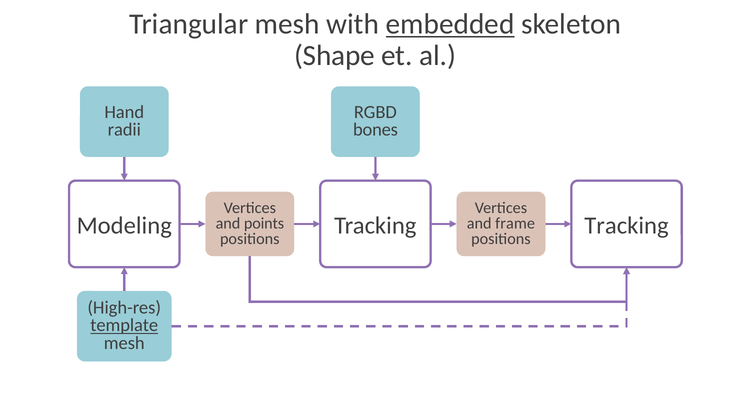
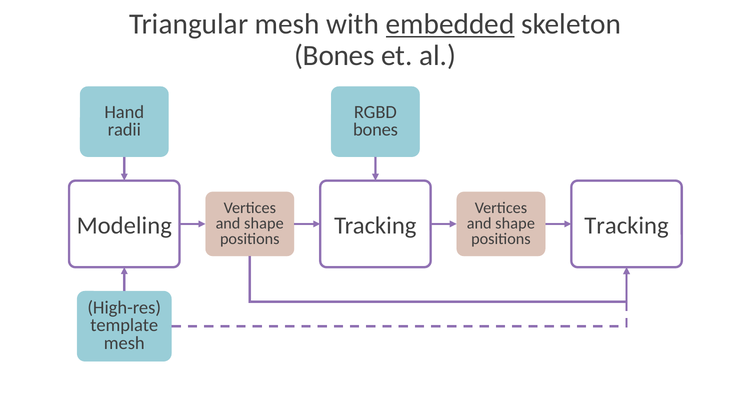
Shape at (335, 56): Shape -> Bones
points at (264, 223): points -> shape
frame at (515, 223): frame -> shape
template underline: present -> none
